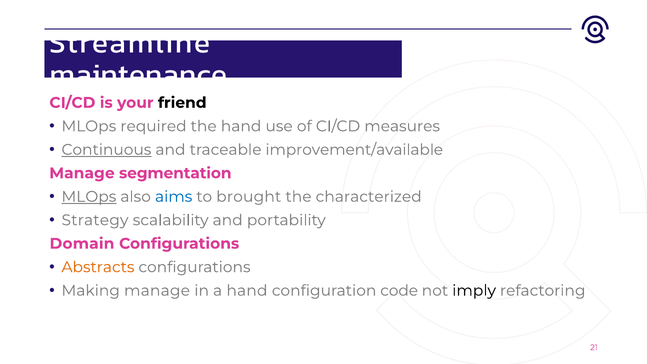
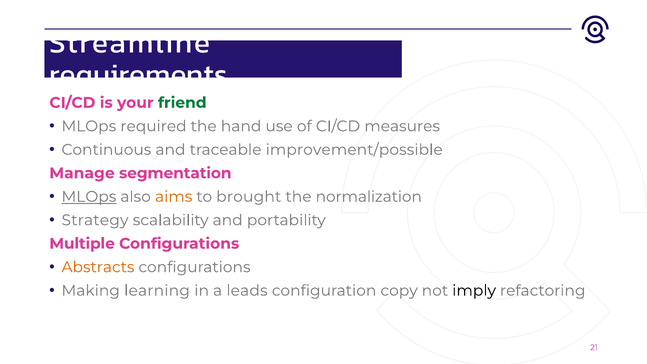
maintenance: maintenance -> requirements
friend colour: black -> green
Continuous underline: present -> none
improvement/available: improvement/available -> improvement/possible
aims colour: blue -> orange
characterized: characterized -> normalization
Domain: Domain -> Multiple
Making manage: manage -> learning
a hand: hand -> leads
code: code -> copy
